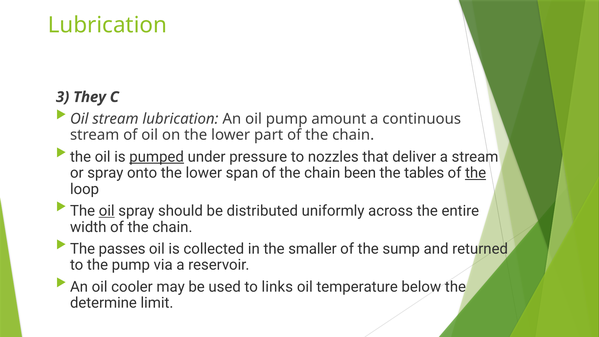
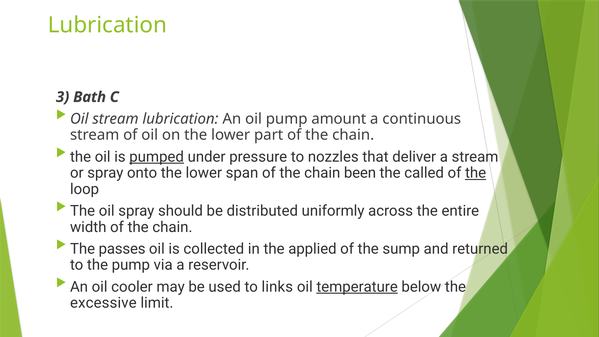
They: They -> Bath
tables: tables -> called
oil at (107, 211) underline: present -> none
smaller: smaller -> applied
temperature underline: none -> present
determine: determine -> excessive
